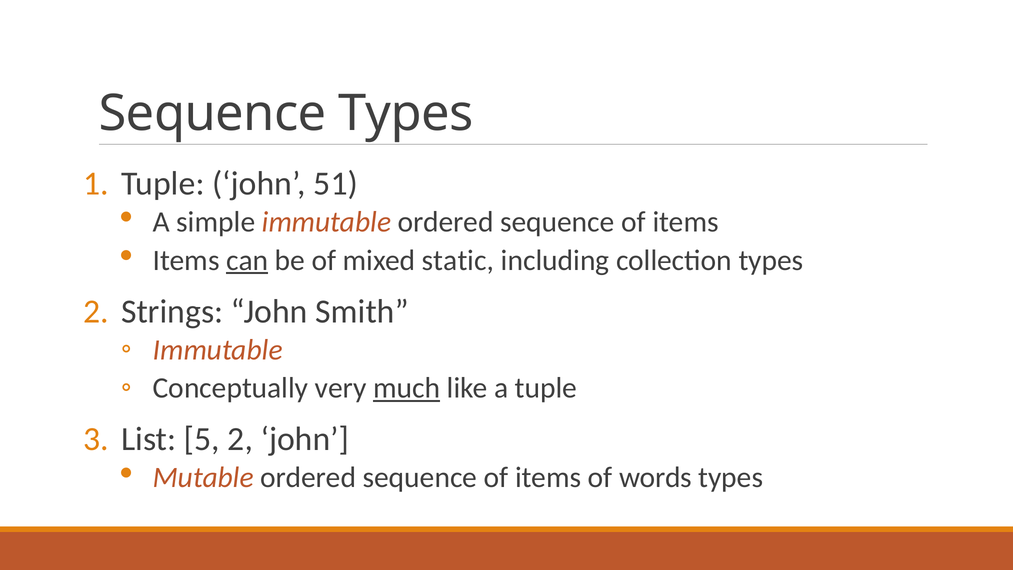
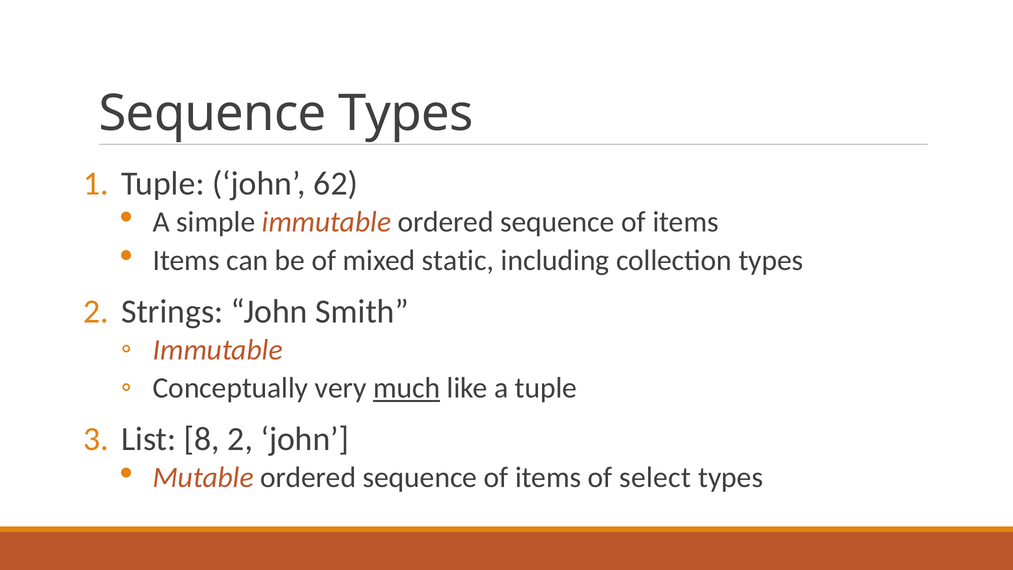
51: 51 -> 62
can underline: present -> none
5: 5 -> 8
words: words -> select
